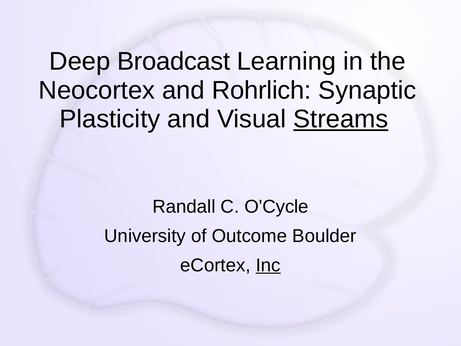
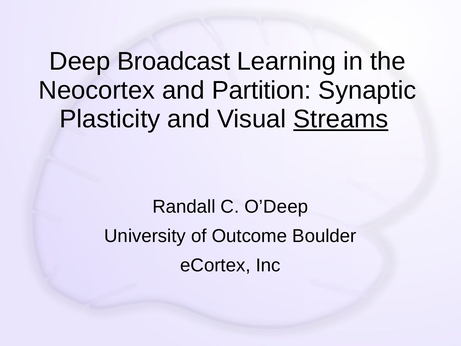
Rohrlich: Rohrlich -> Partition
O’Cycle: O’Cycle -> O’Deep
Inc underline: present -> none
